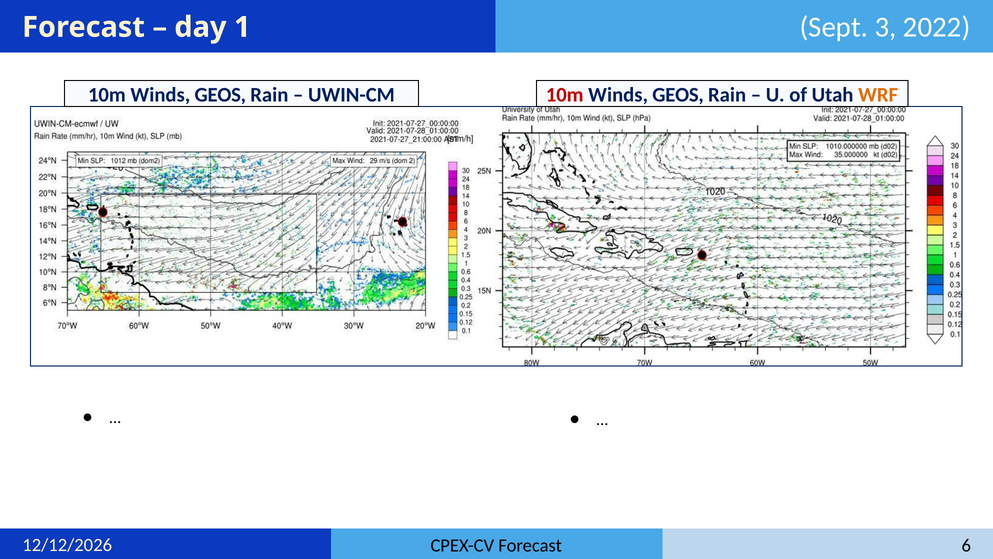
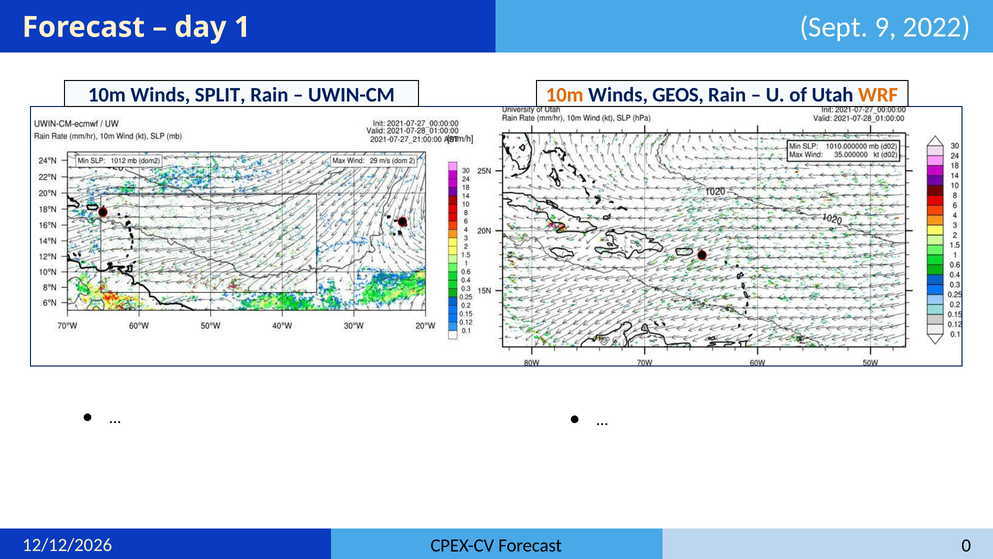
3: 3 -> 9
GEOS at (220, 95): GEOS -> SPLIT
10m at (565, 95) colour: red -> orange
6: 6 -> 0
